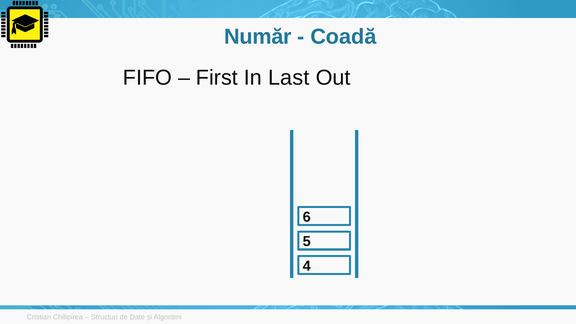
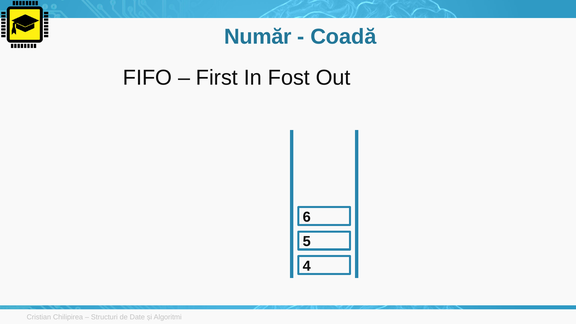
Last: Last -> Fost
